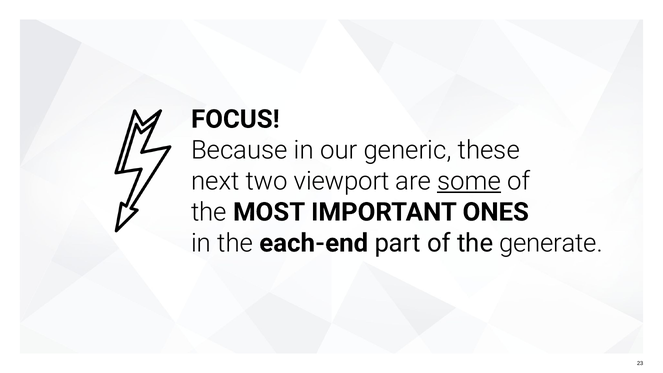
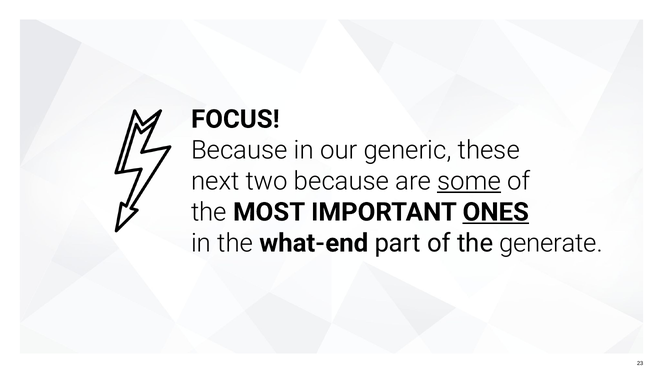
two viewport: viewport -> because
ONES underline: none -> present
each-end: each-end -> what-end
